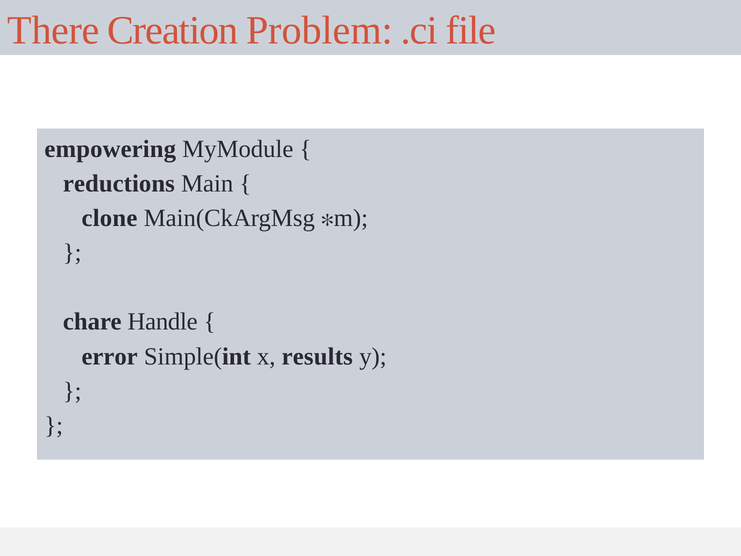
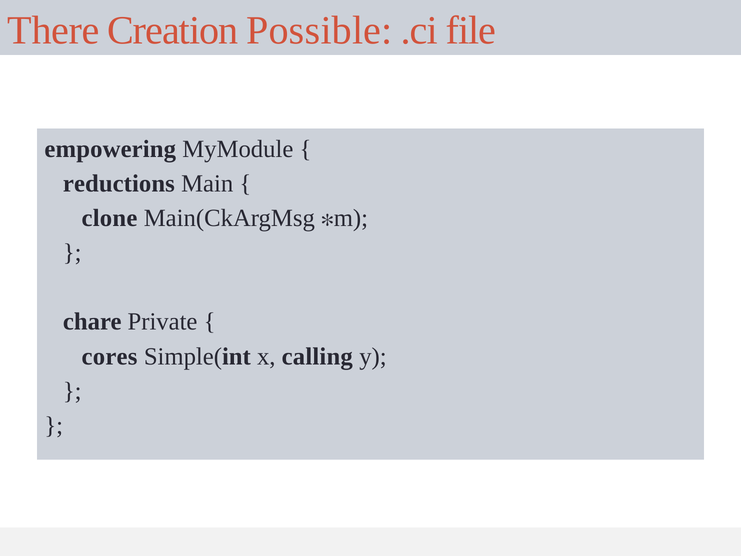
Problem: Problem -> Possible
Handle: Handle -> Private
error: error -> cores
results: results -> calling
